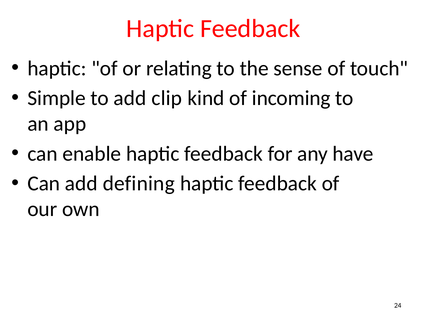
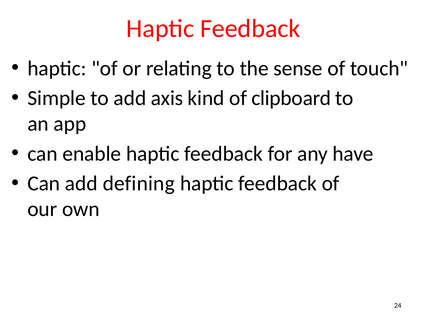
clip: clip -> axis
incoming: incoming -> clipboard
